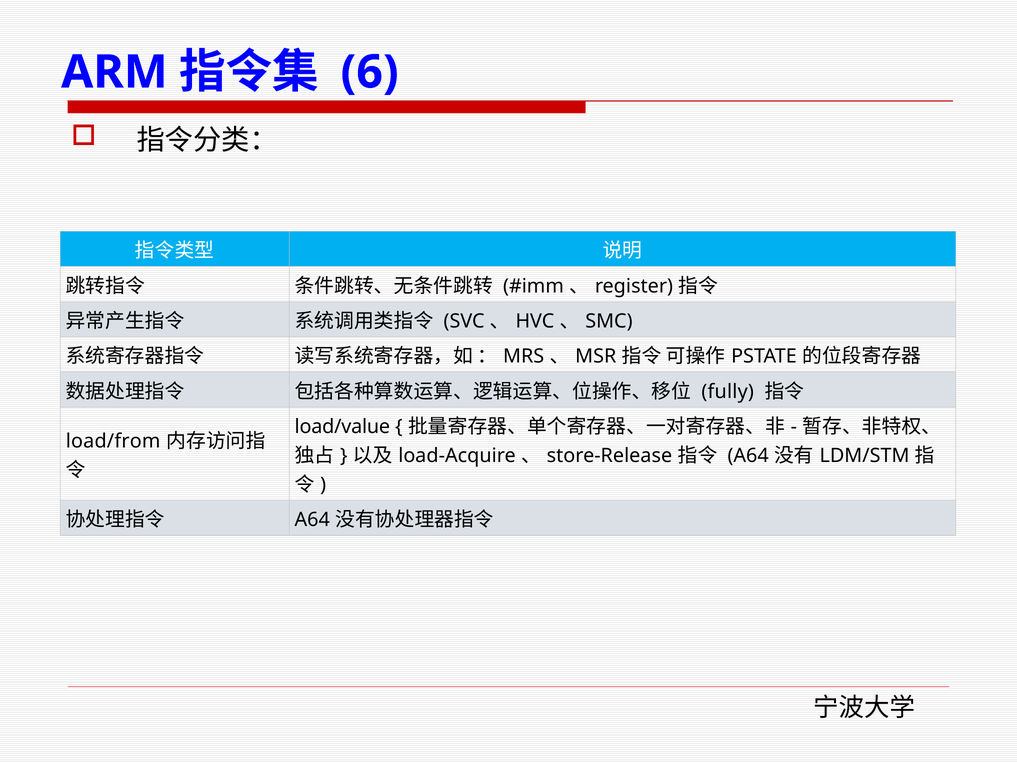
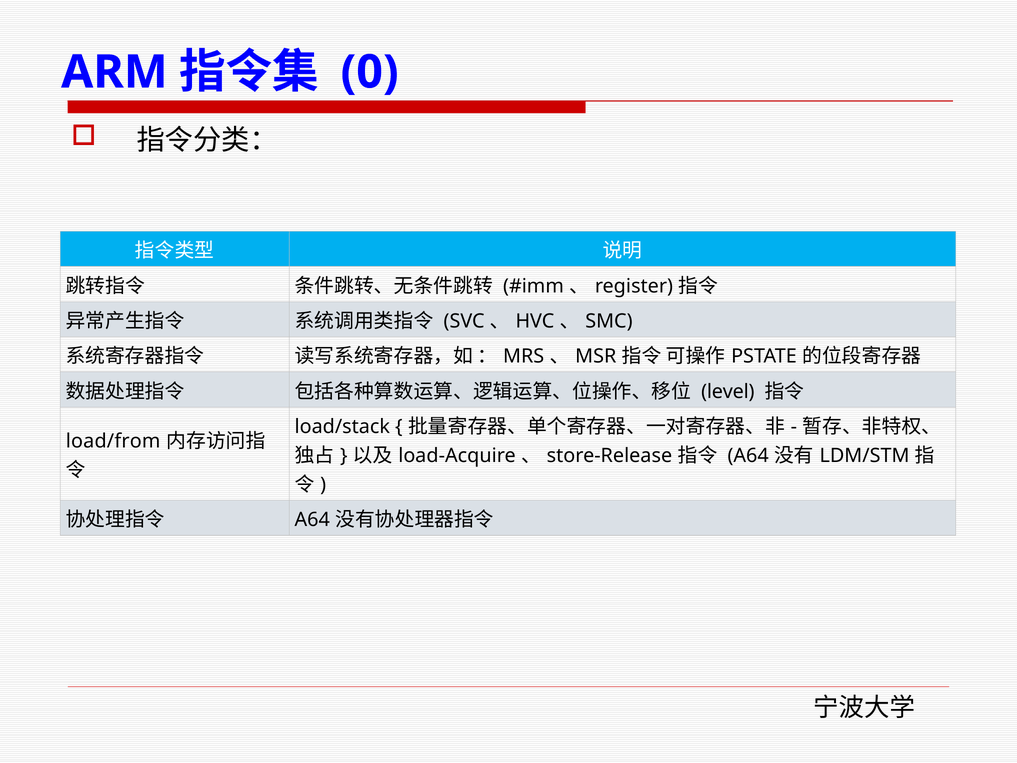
6: 6 -> 0
fully: fully -> level
load/value: load/value -> load/stack
